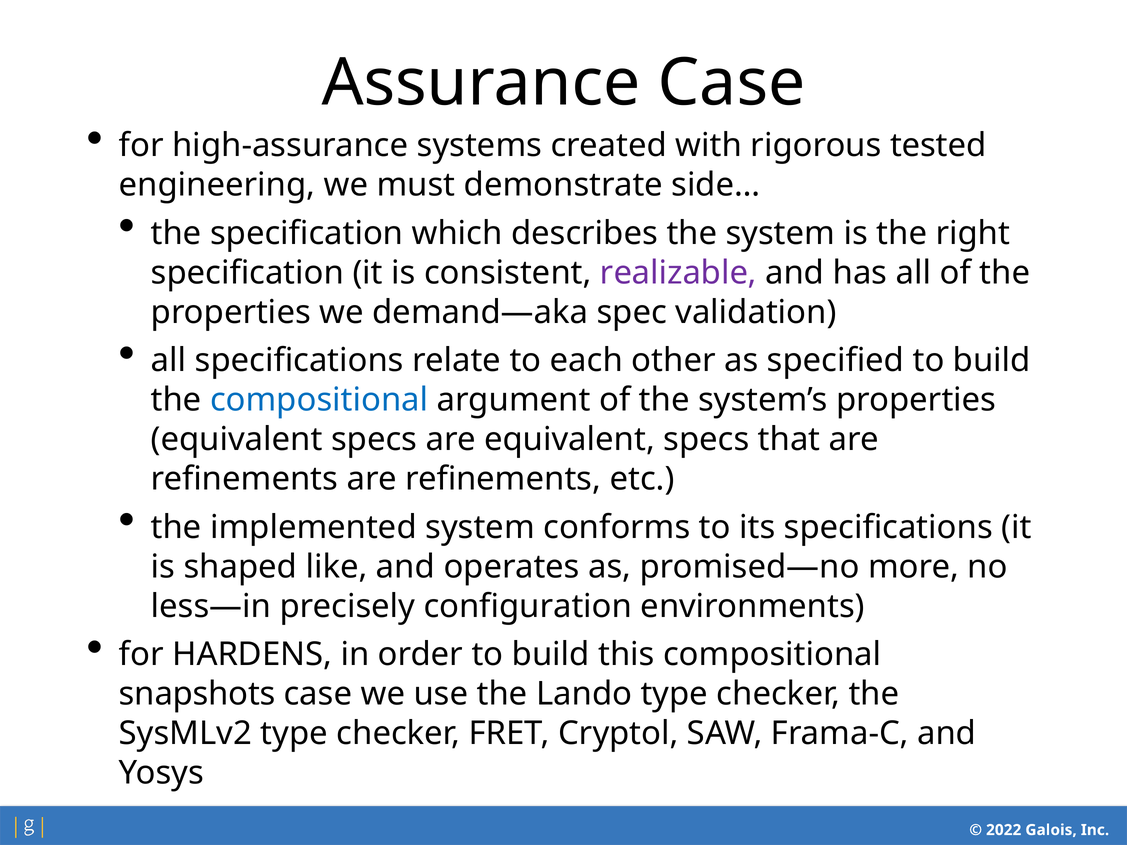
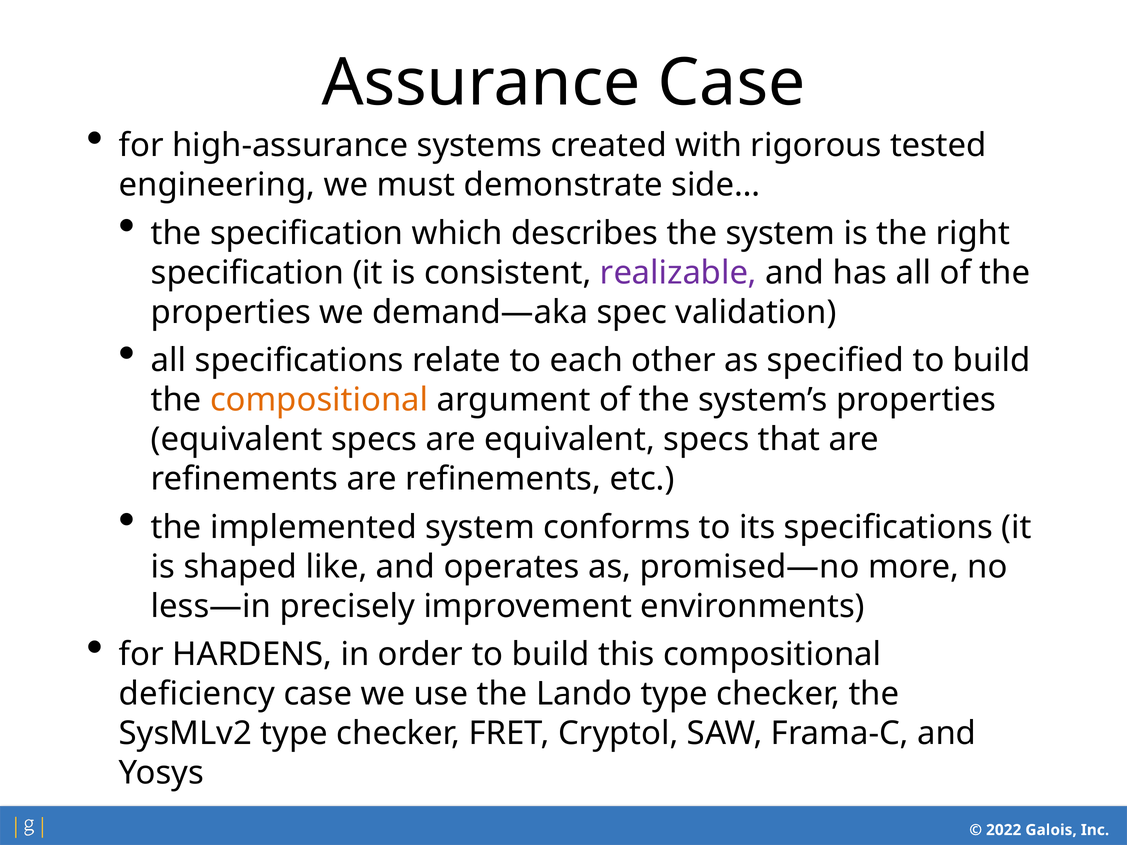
compositional at (319, 400) colour: blue -> orange
configuration: configuration -> improvement
snapshots: snapshots -> deficiency
